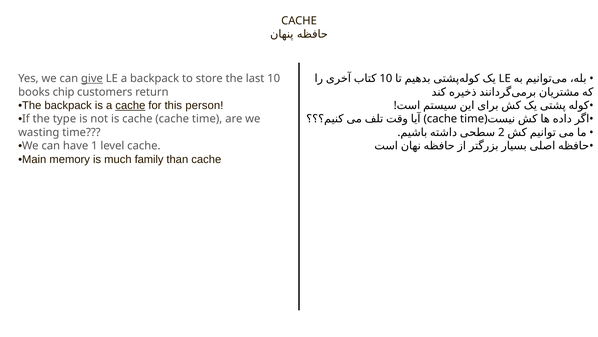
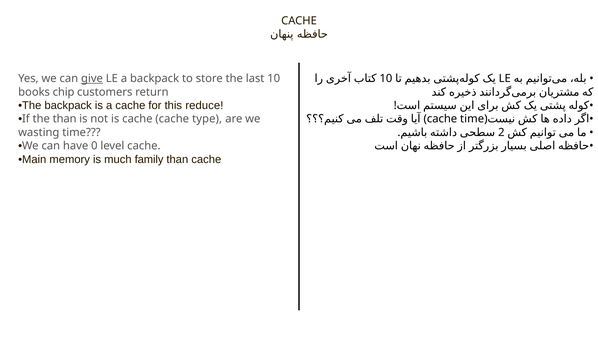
cache at (130, 105) underline: present -> none
person: person -> reduce
the type: type -> than
cache cache time: time -> type
1: 1 -> 0
